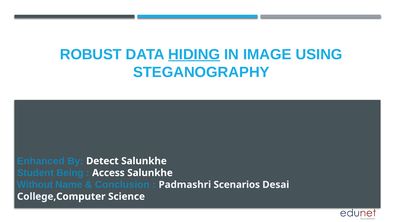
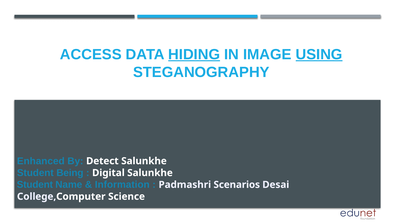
ROBUST: ROBUST -> ACCESS
USING underline: none -> present
Access: Access -> Digital
Without at (35, 185): Without -> Student
Conclusion: Conclusion -> Information
